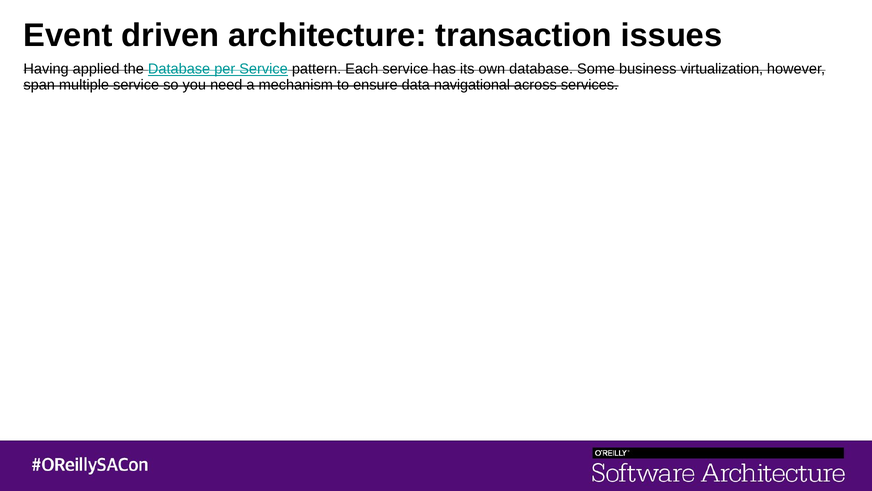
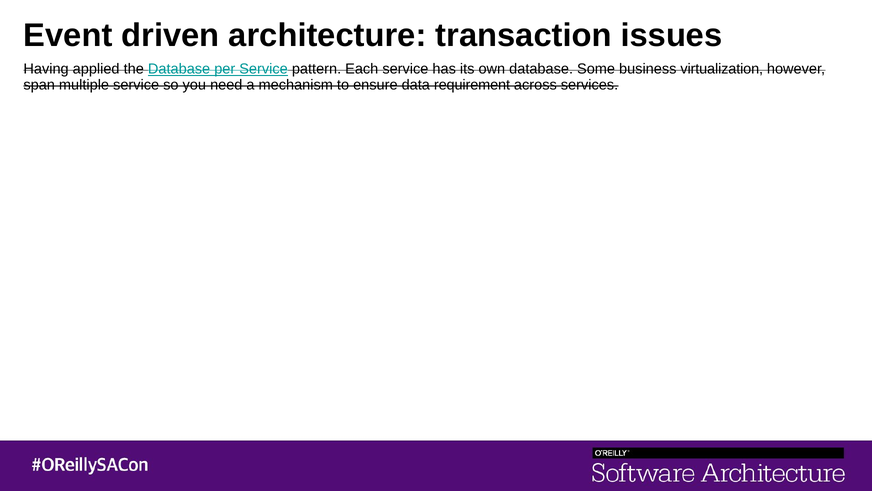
navigational: navigational -> requirement
